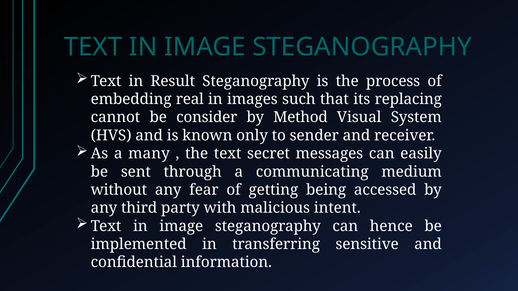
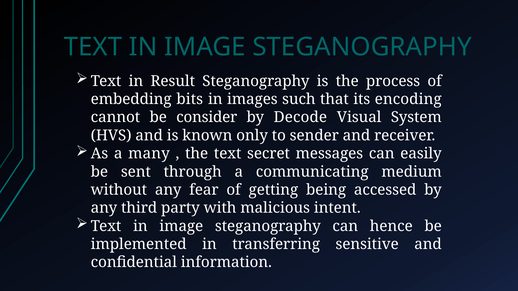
real: real -> bits
replacing: replacing -> encoding
Method: Method -> Decode
